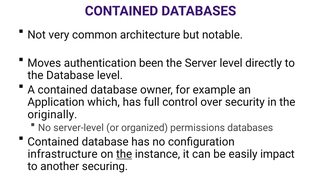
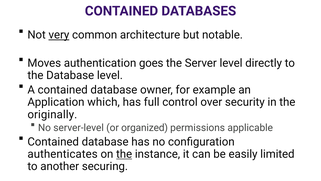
very underline: none -> present
been: been -> goes
permissions databases: databases -> applicable
infrastructure: infrastructure -> authenticates
impact: impact -> limited
